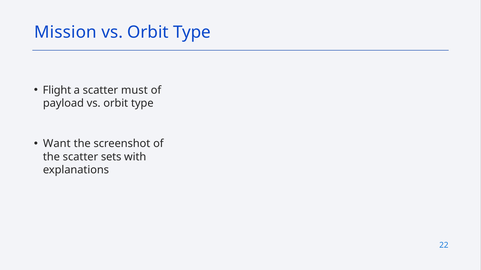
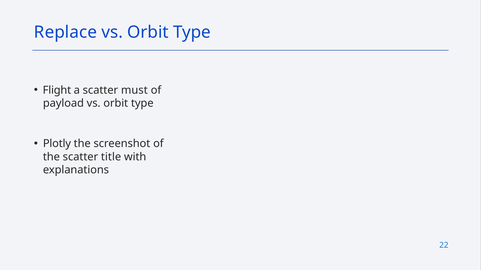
Mission: Mission -> Replace
Want: Want -> Plotly
sets: sets -> title
